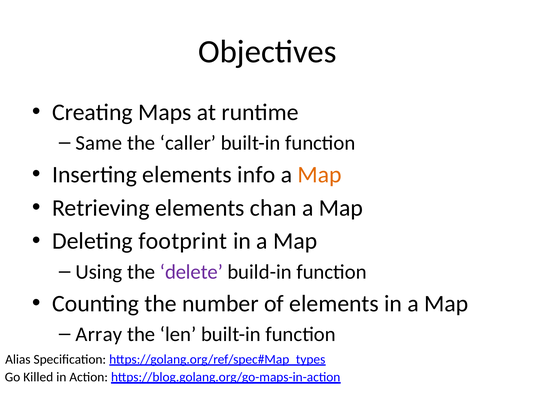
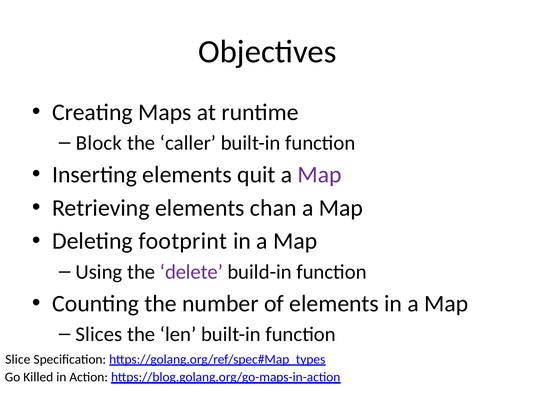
Same: Same -> Block
info: info -> quit
Map at (320, 175) colour: orange -> purple
Array: Array -> Slices
Alias: Alias -> Slice
